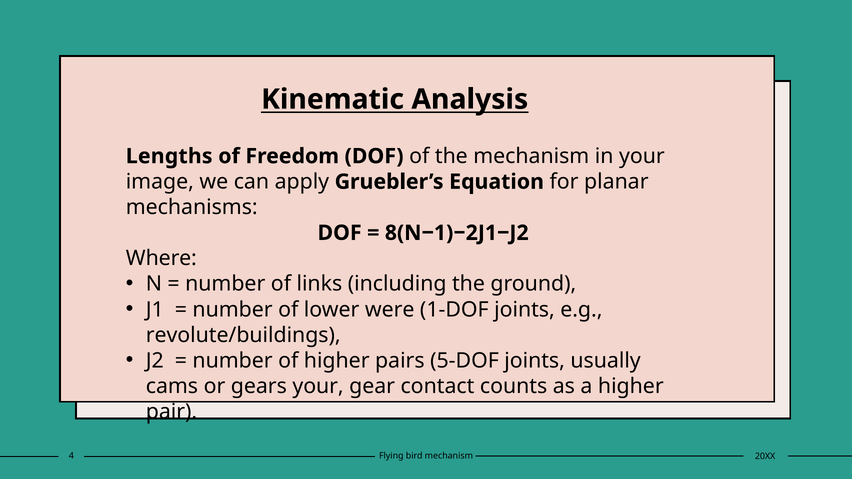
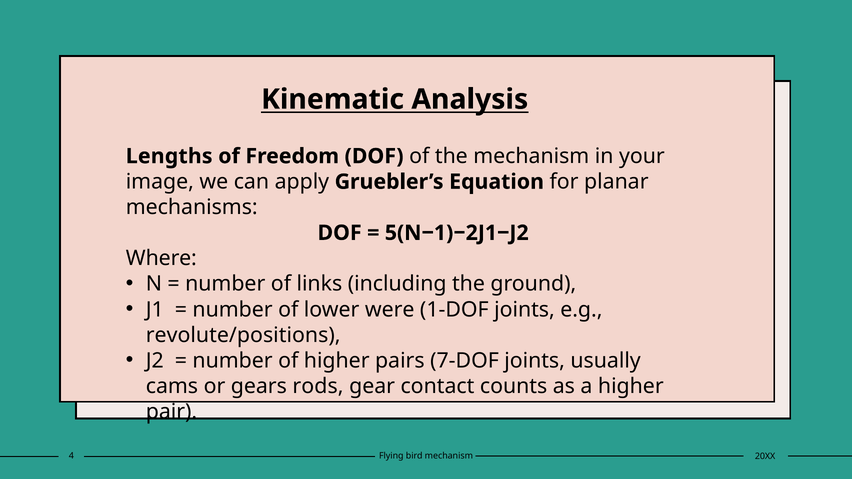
8(N−1)−2J1−J2: 8(N−1)−2J1−J2 -> 5(N−1)−2J1−J2
revolute/buildings: revolute/buildings -> revolute/positions
5-DOF: 5-DOF -> 7-DOF
gears your: your -> rods
